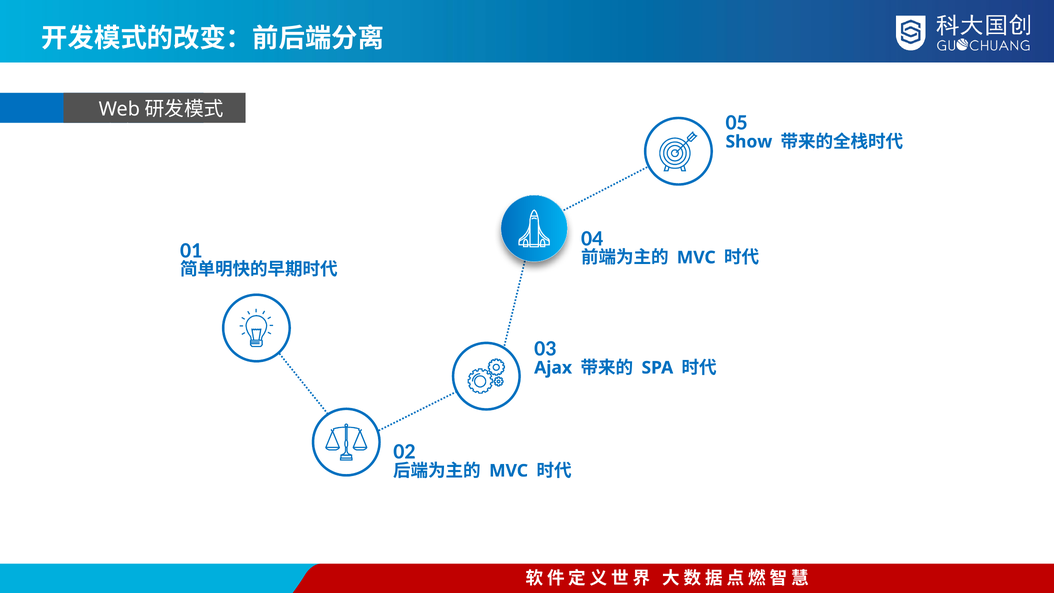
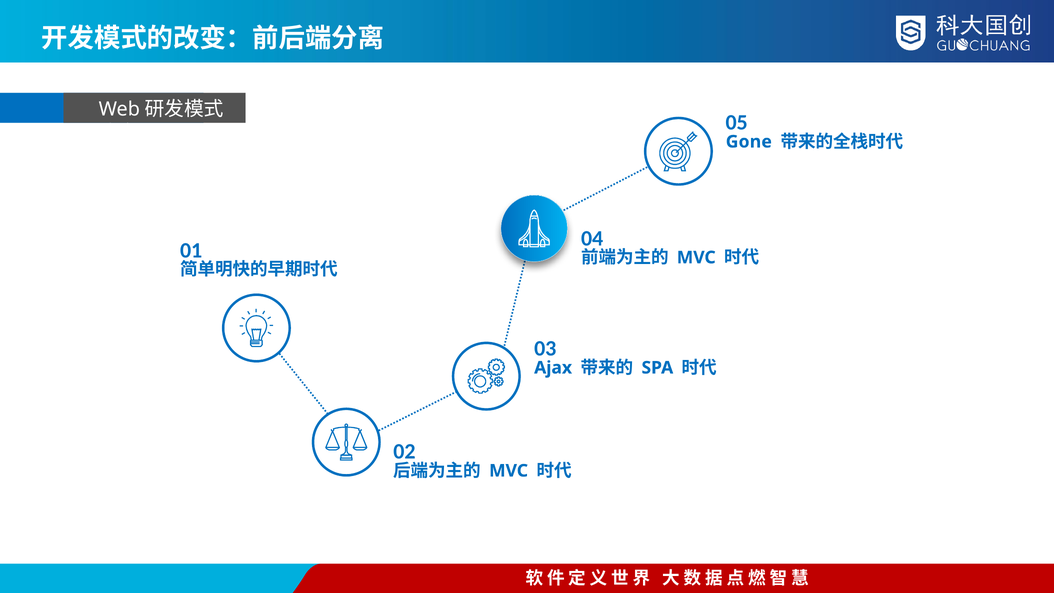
Show: Show -> Gone
